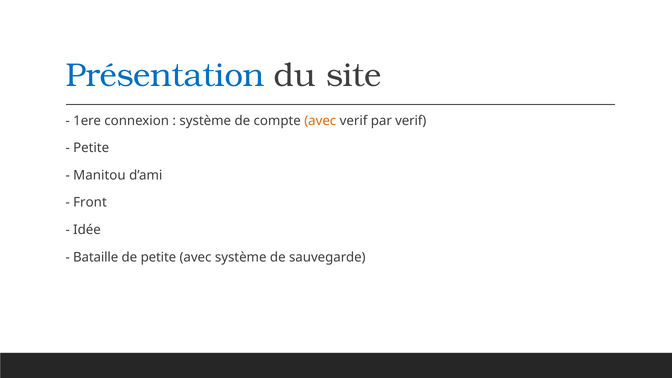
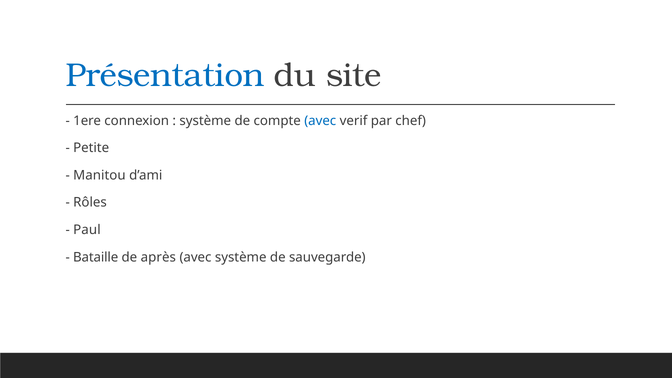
avec at (320, 121) colour: orange -> blue
par verif: verif -> chef
Front: Front -> Rôles
Idée: Idée -> Paul
de petite: petite -> après
